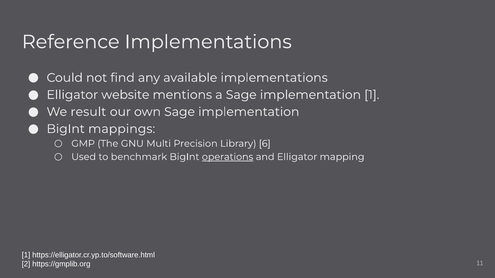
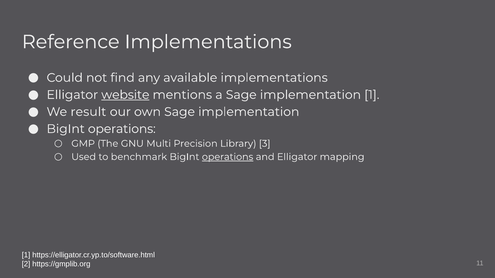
website underline: none -> present
mappings at (122, 129): mappings -> operations
6: 6 -> 3
